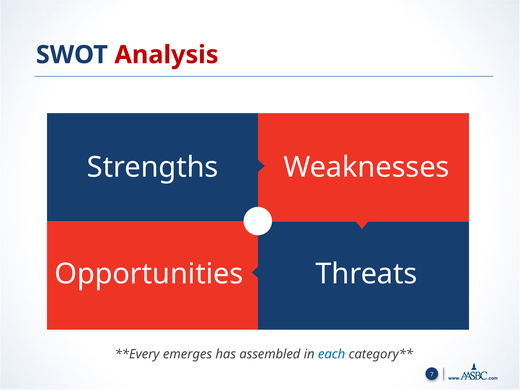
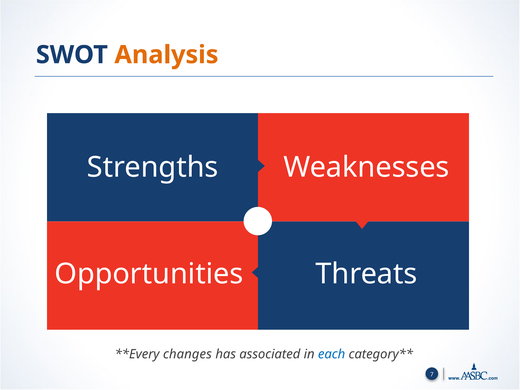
Analysis colour: red -> orange
emerges: emerges -> changes
assembled: assembled -> associated
